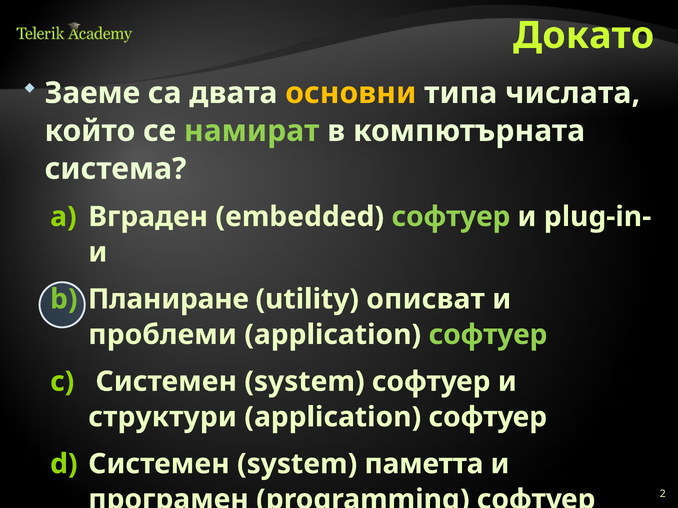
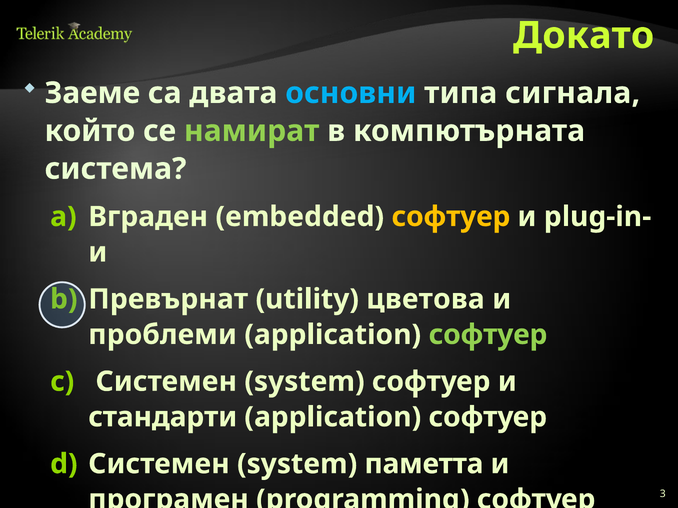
основни colour: yellow -> light blue
числата: числата -> сигнала
софтуер at (451, 217) colour: light green -> yellow
Планиране: Планиране -> Превърнат
описват: описват -> цветова
структури: структури -> стандарти
2: 2 -> 3
